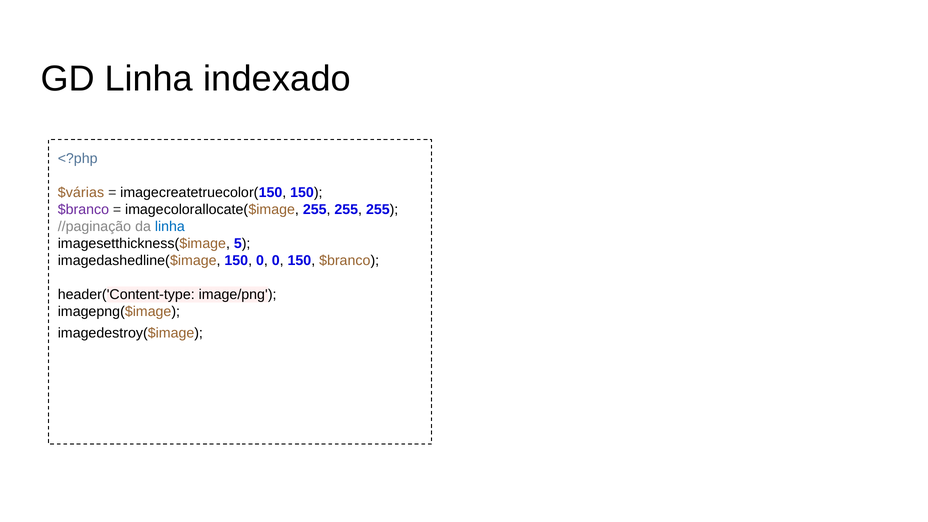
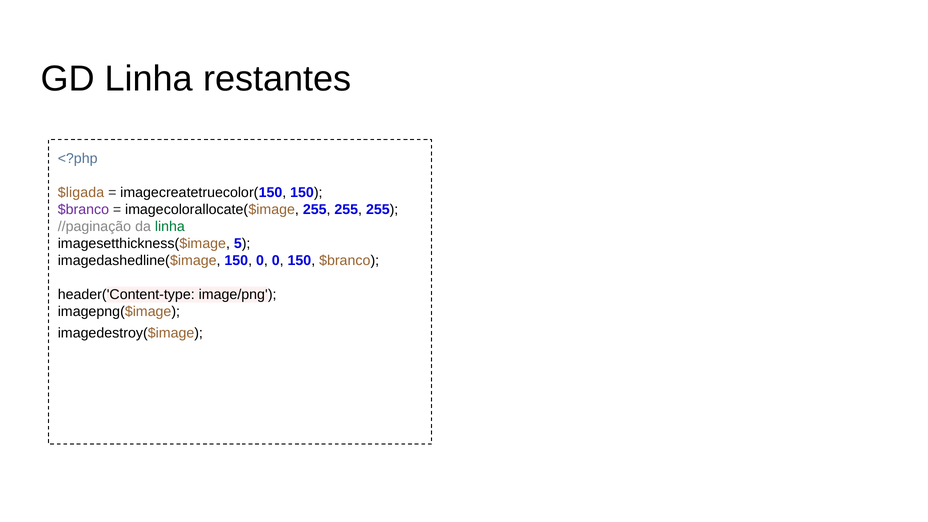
indexado: indexado -> restantes
$várias: $várias -> $ligada
linha at (170, 227) colour: blue -> green
